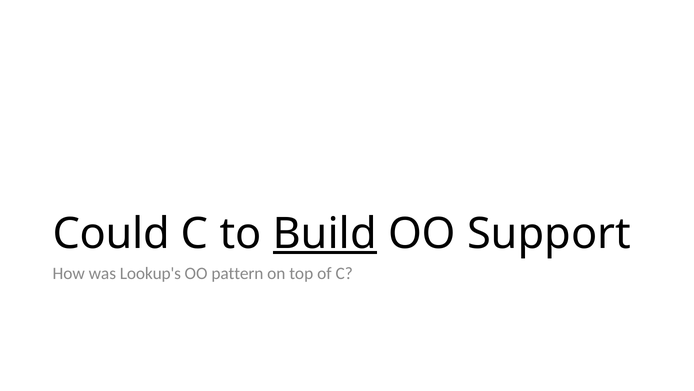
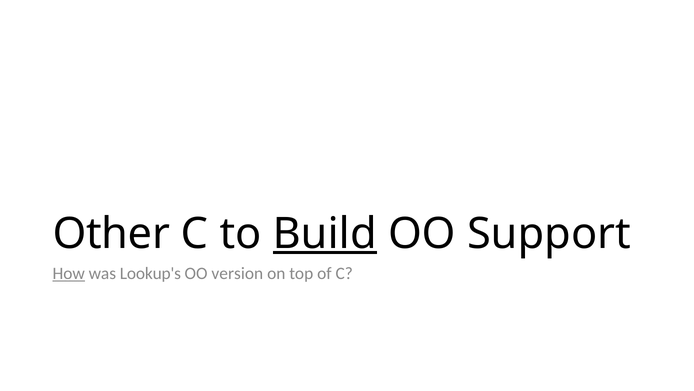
Could: Could -> Other
How underline: none -> present
pattern: pattern -> version
